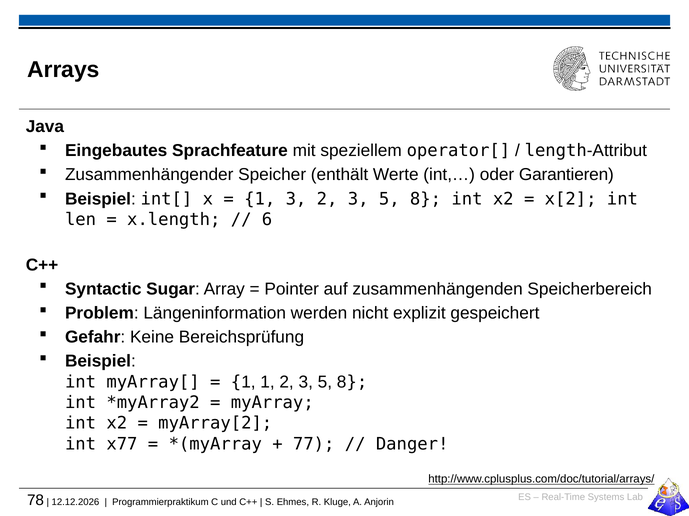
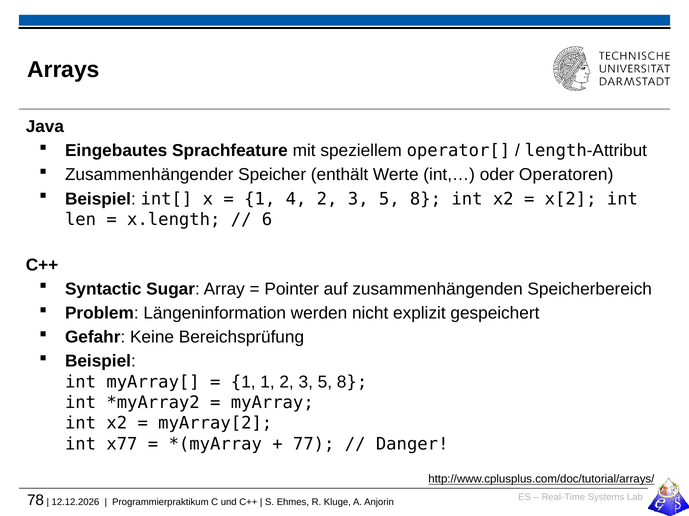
Garantieren: Garantieren -> Operatoren
1 3: 3 -> 4
